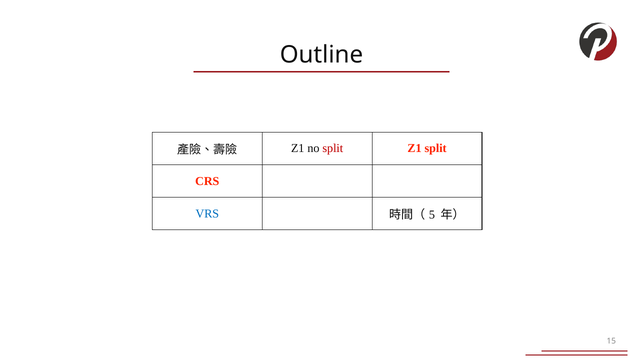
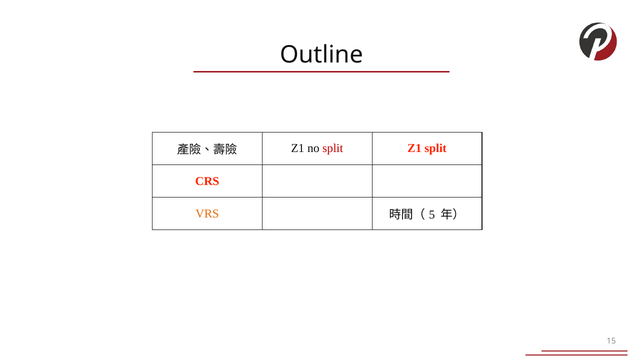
VRS colour: blue -> orange
